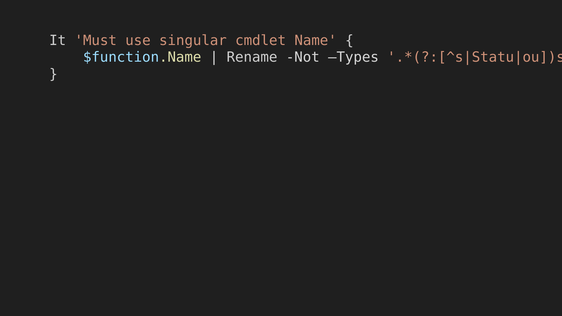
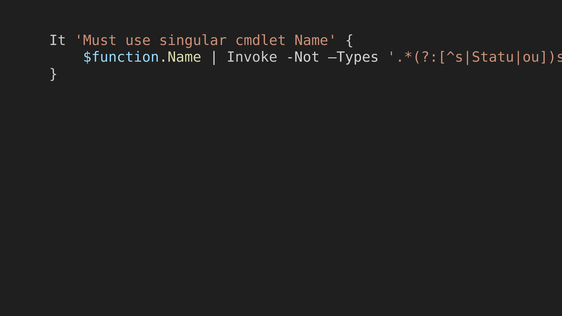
Rename: Rename -> Invoke
